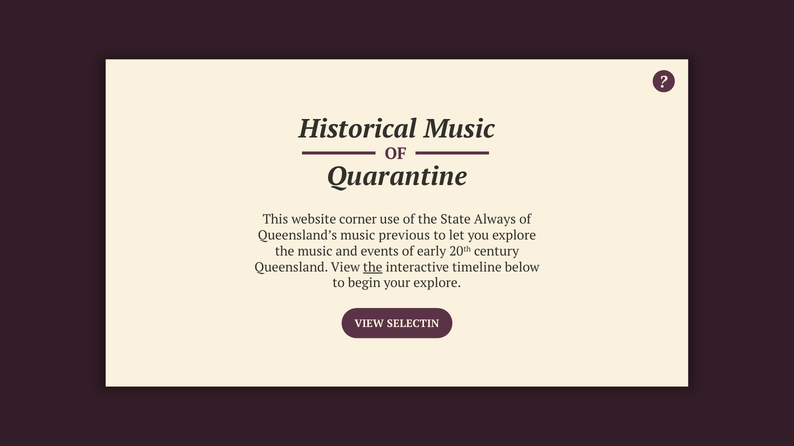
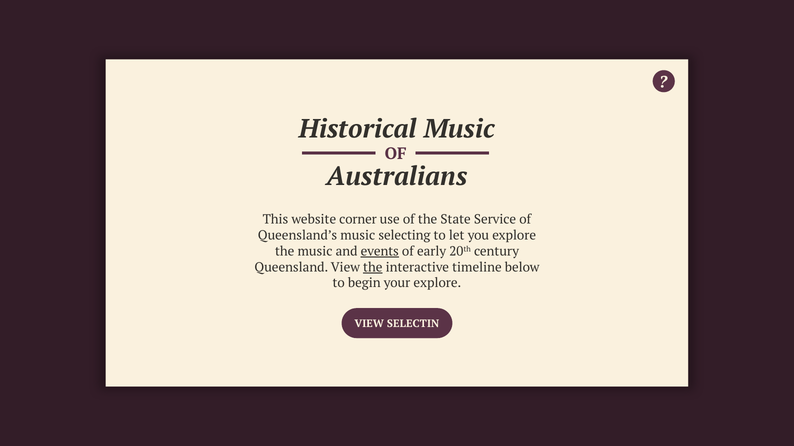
Quarantine: Quarantine -> Australians
Always: Always -> Service
previous: previous -> selecting
events underline: none -> present
